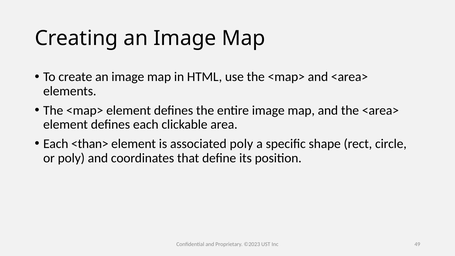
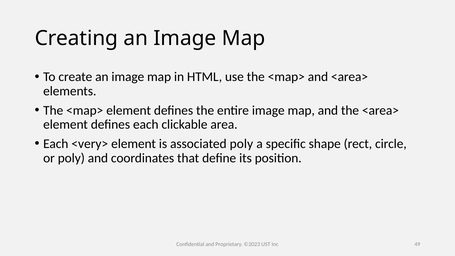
<than>: <than> -> <very>
